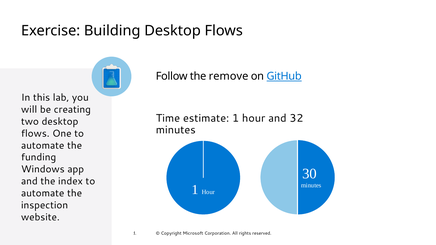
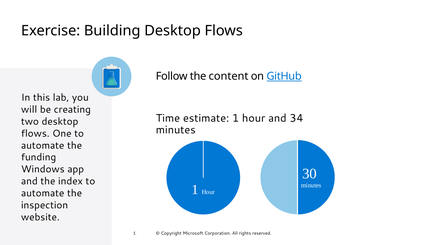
remove: remove -> content
32: 32 -> 34
